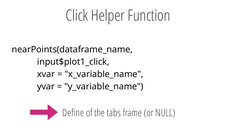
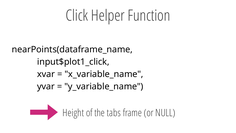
Define: Define -> Height
